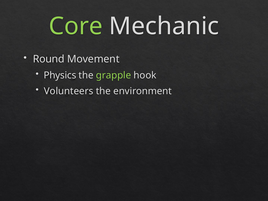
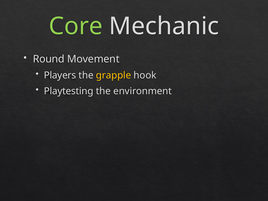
Physics: Physics -> Players
grapple colour: light green -> yellow
Volunteers: Volunteers -> Playtesting
